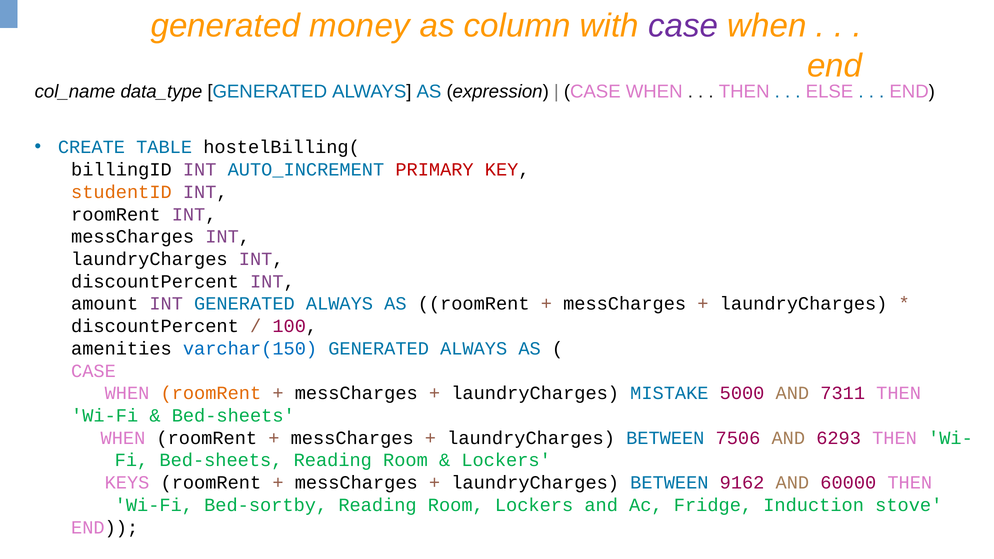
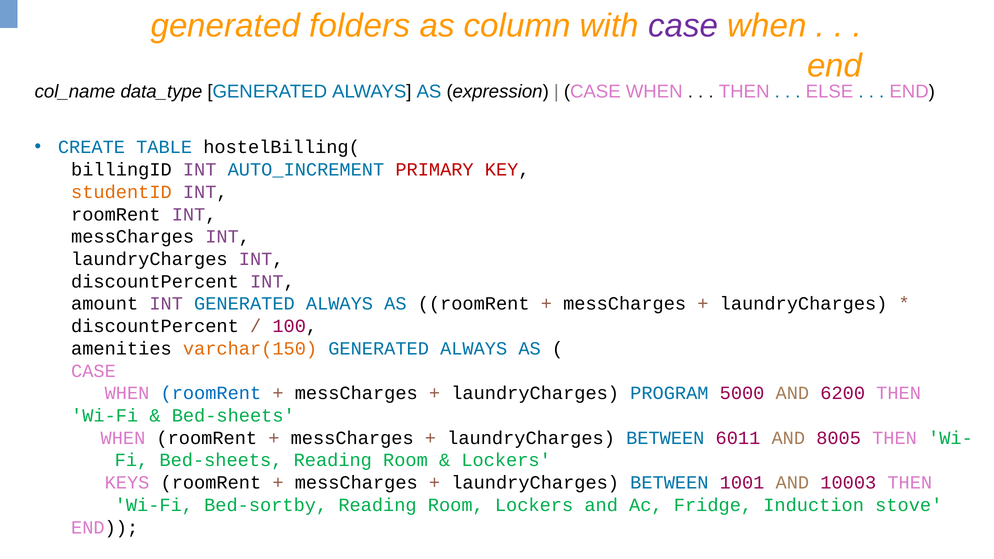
money: money -> folders
varchar(150 colour: blue -> orange
roomRent at (211, 393) colour: orange -> blue
MISTAKE: MISTAKE -> PROGRAM
7311: 7311 -> 6200
7506: 7506 -> 6011
6293: 6293 -> 8005
9162: 9162 -> 1001
60000: 60000 -> 10003
